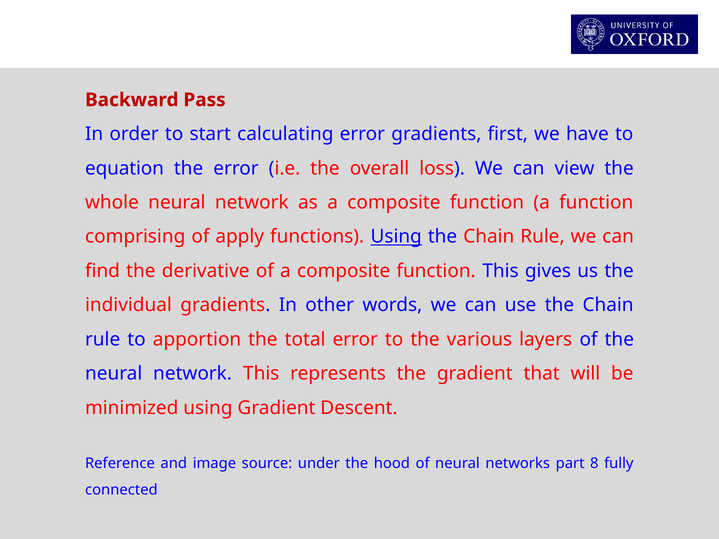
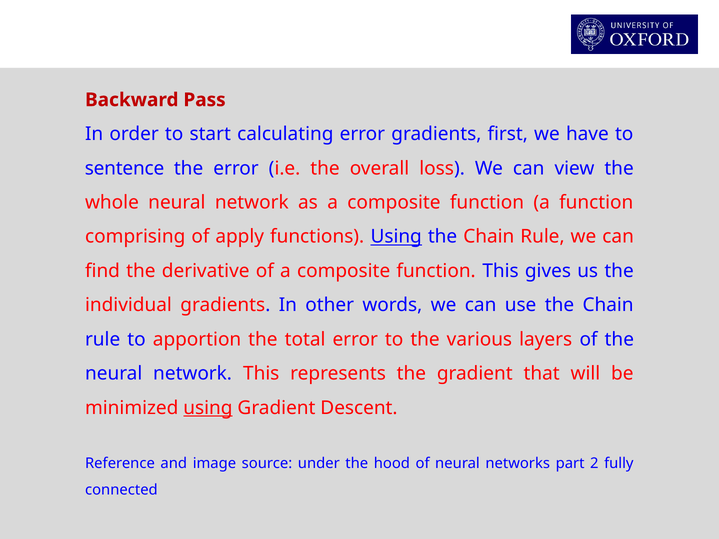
equation: equation -> sentence
using at (208, 408) underline: none -> present
8: 8 -> 2
